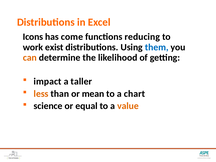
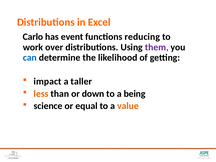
Icons: Icons -> Carlo
come: come -> event
exist: exist -> over
them colour: blue -> purple
can colour: orange -> blue
mean: mean -> down
chart: chart -> being
